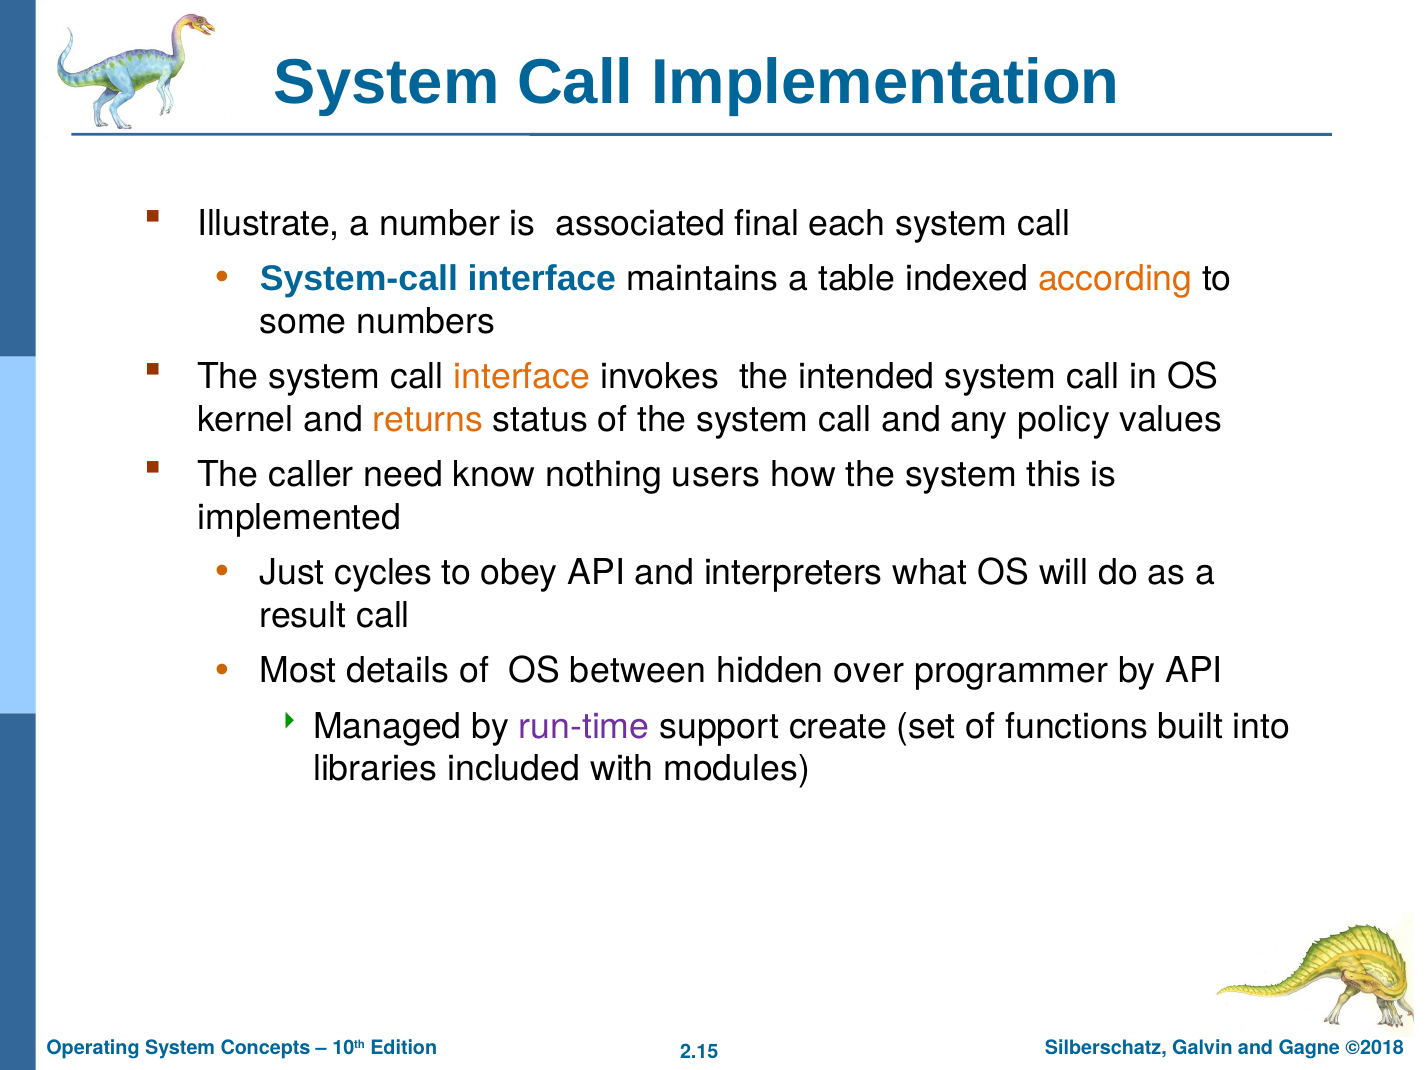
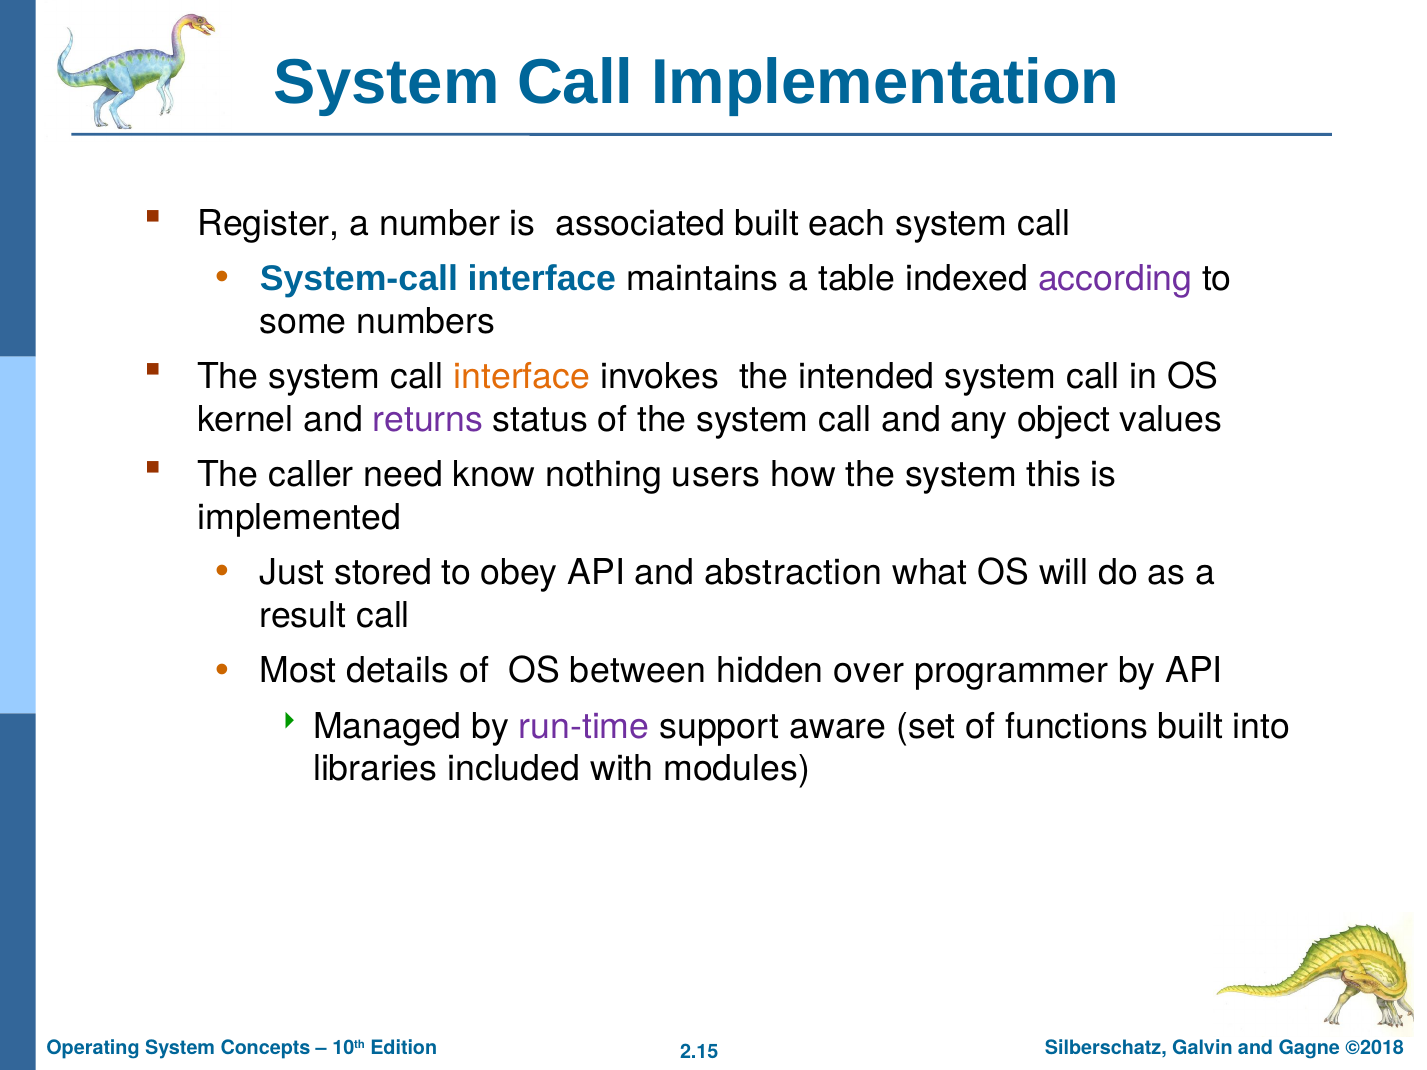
Illustrate: Illustrate -> Register
associated final: final -> built
according colour: orange -> purple
returns colour: orange -> purple
policy: policy -> object
cycles: cycles -> stored
interpreters: interpreters -> abstraction
create: create -> aware
